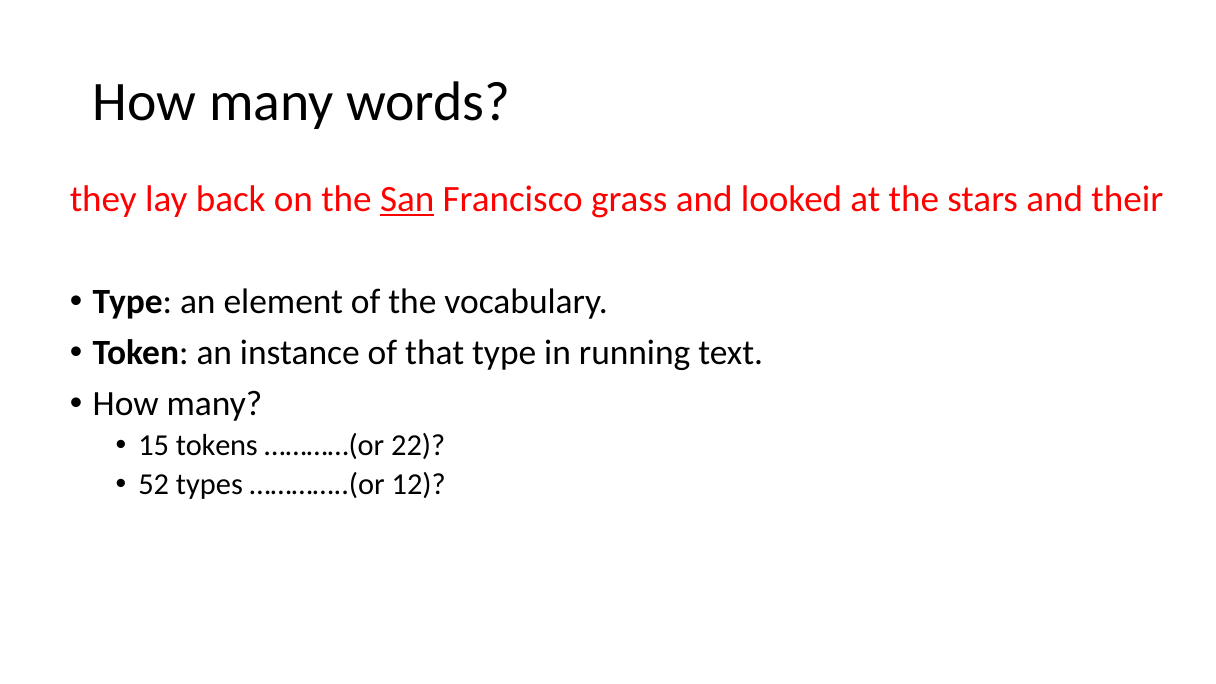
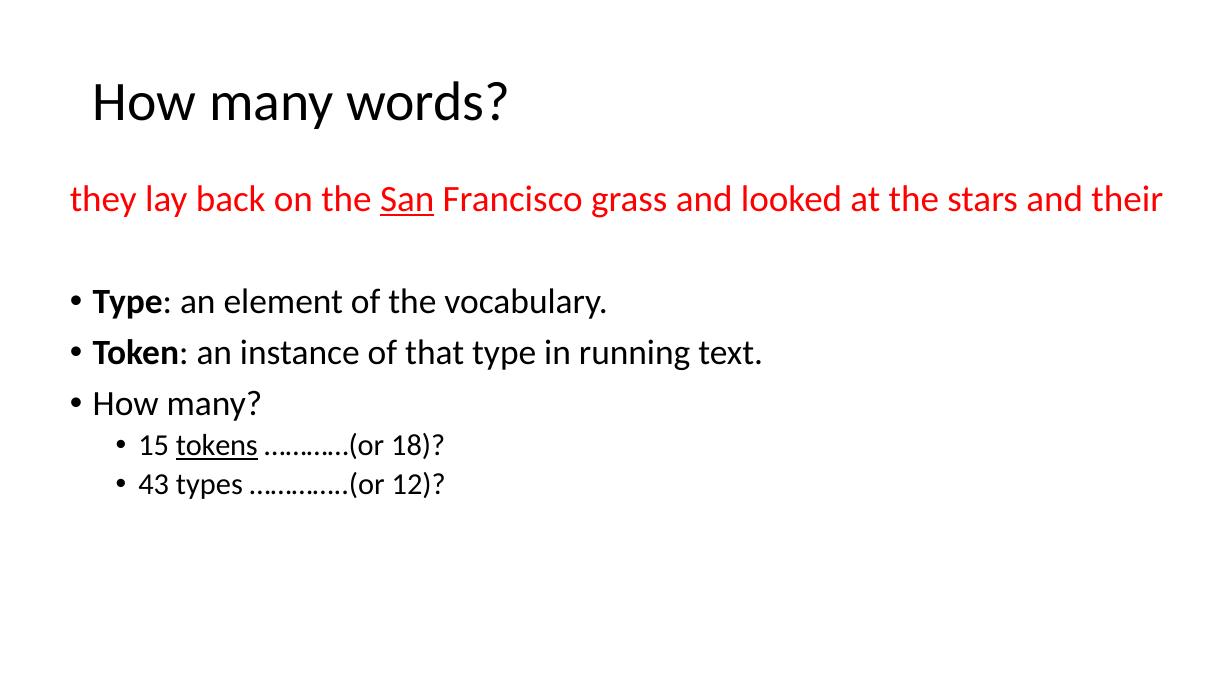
tokens underline: none -> present
22: 22 -> 18
52: 52 -> 43
